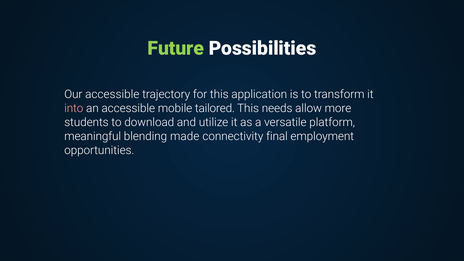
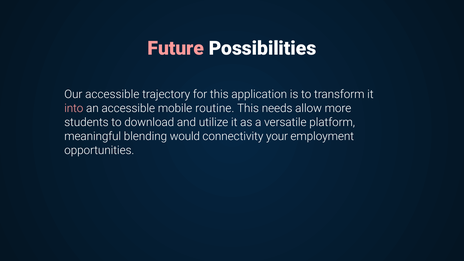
Future colour: light green -> pink
tailored: tailored -> routine
made: made -> would
final: final -> your
